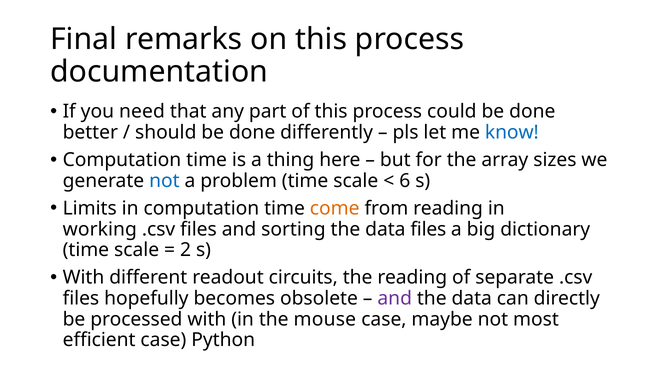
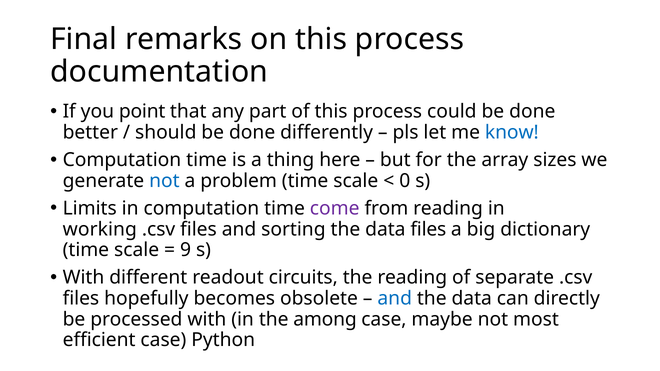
need: need -> point
6: 6 -> 0
come colour: orange -> purple
2: 2 -> 9
and at (395, 299) colour: purple -> blue
mouse: mouse -> among
